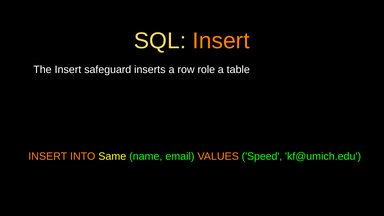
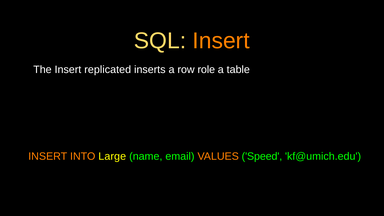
safeguard: safeguard -> replicated
Same: Same -> Large
